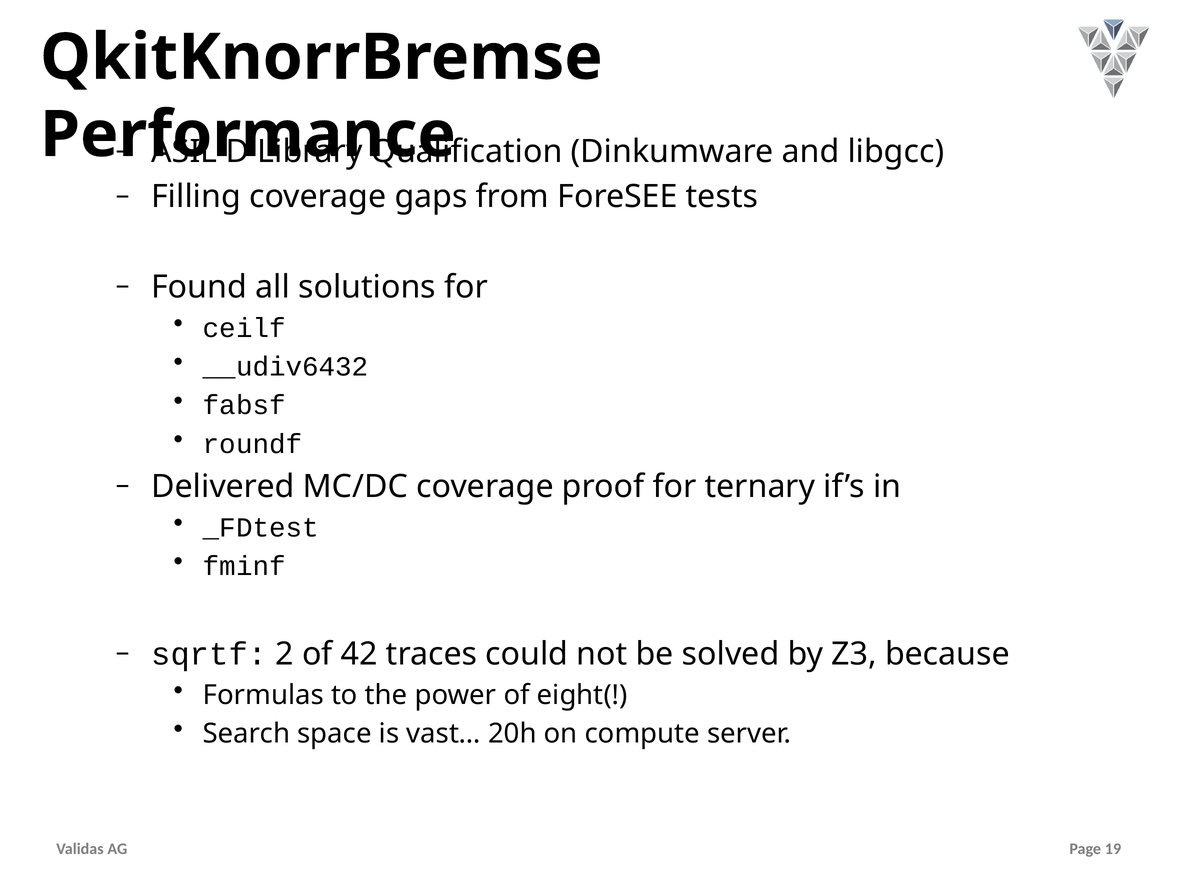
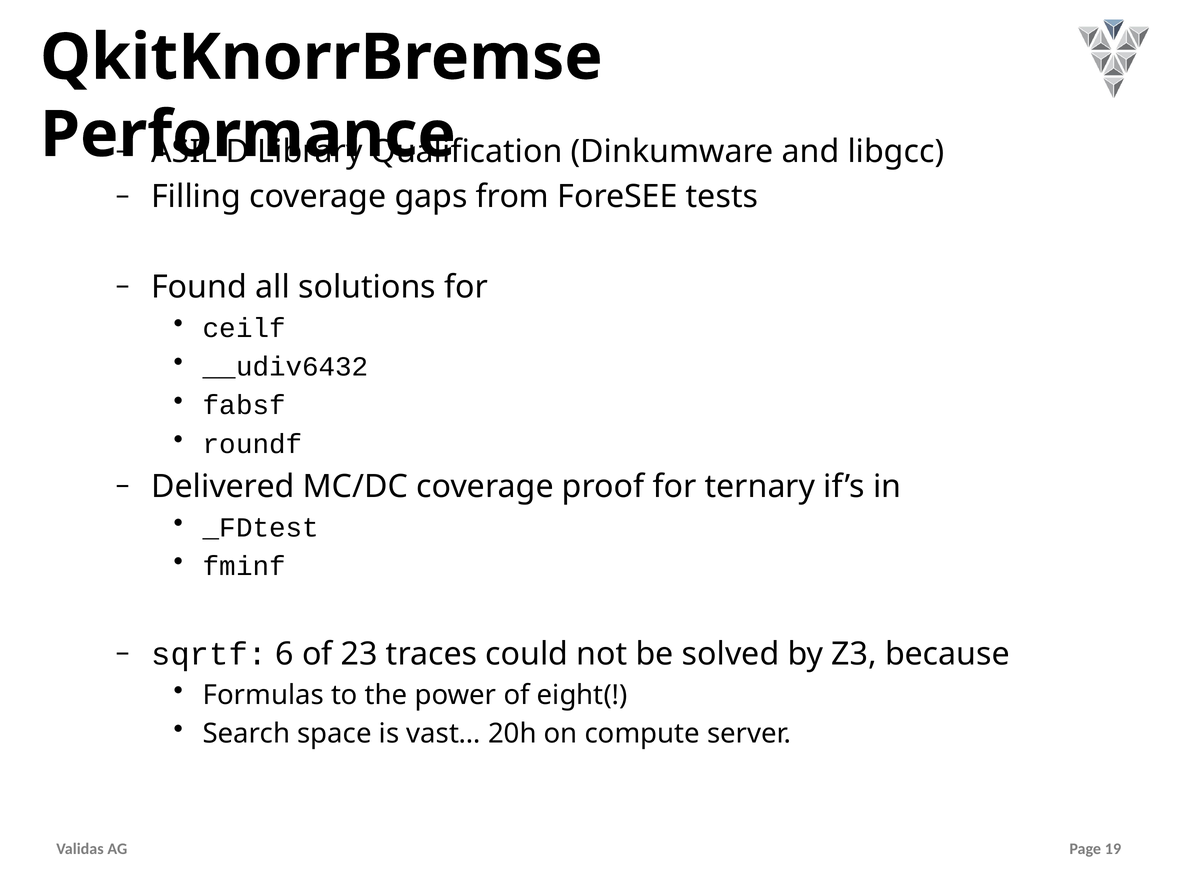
2: 2 -> 6
42: 42 -> 23
